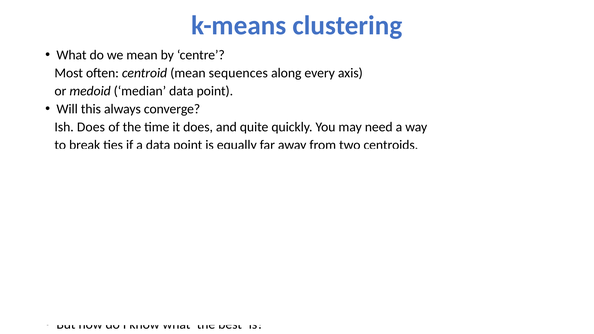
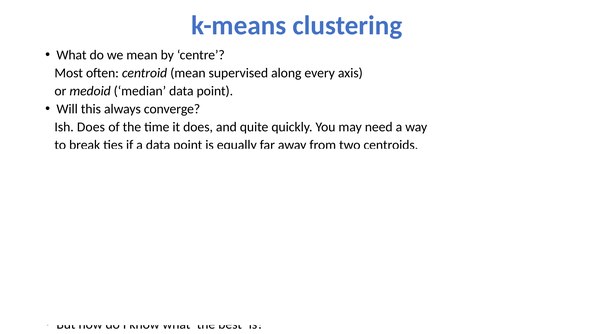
sequences: sequences -> supervised
